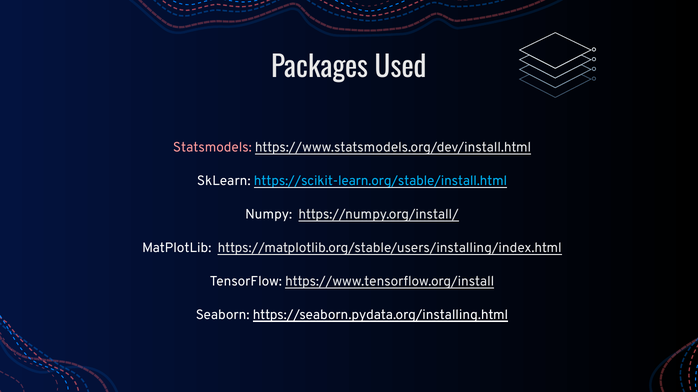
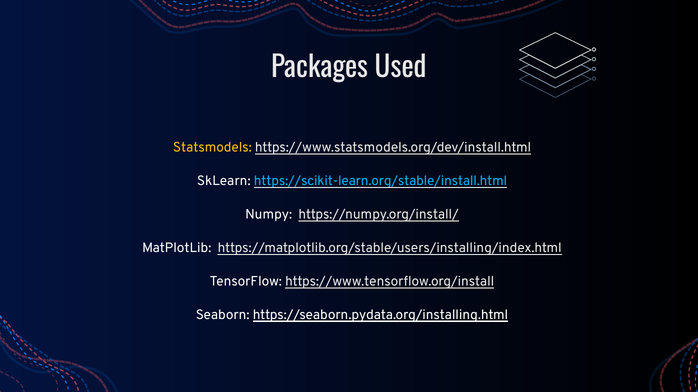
Statsmodels colour: pink -> yellow
